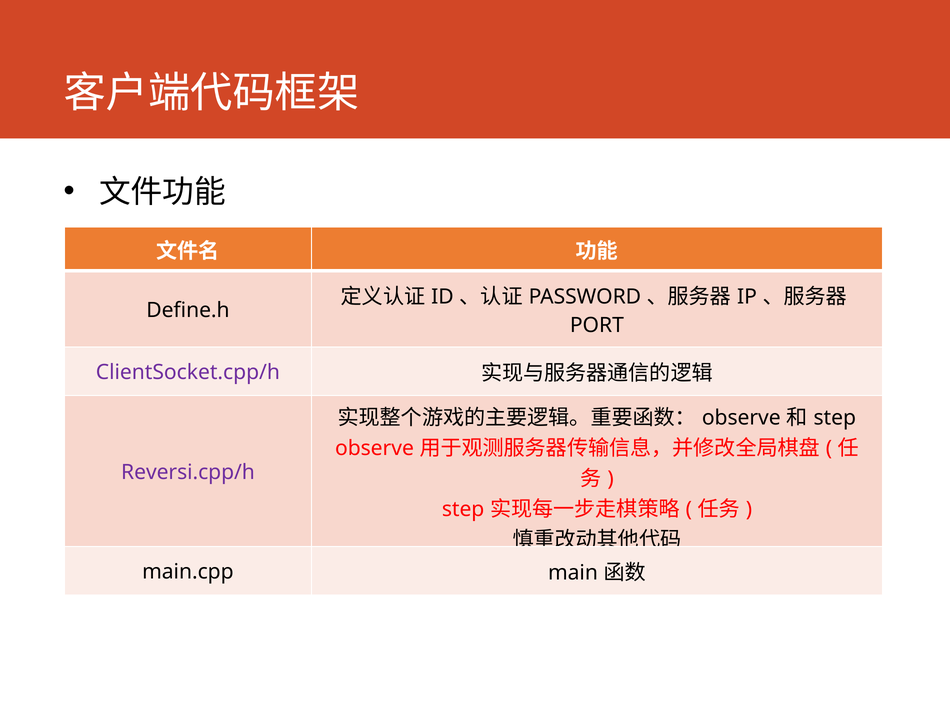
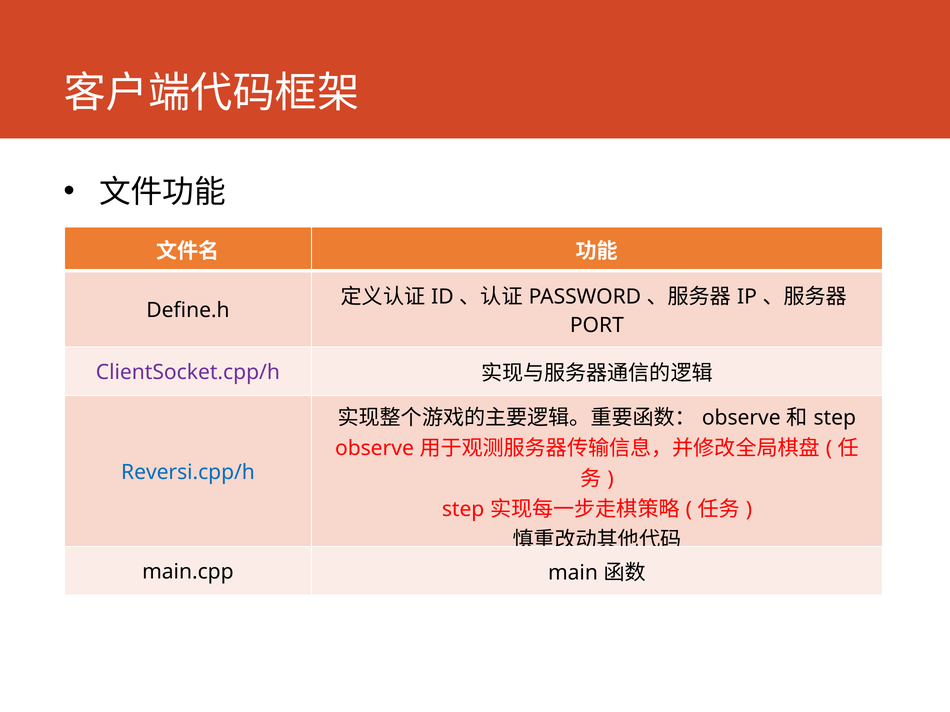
Reversi.cpp/h colour: purple -> blue
